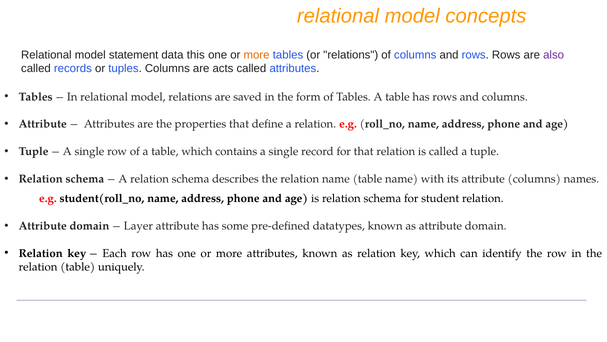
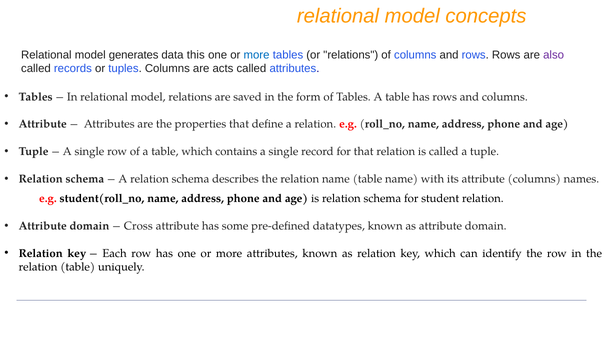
statement: statement -> generates
more at (257, 55) colour: orange -> blue
Layer: Layer -> Cross
